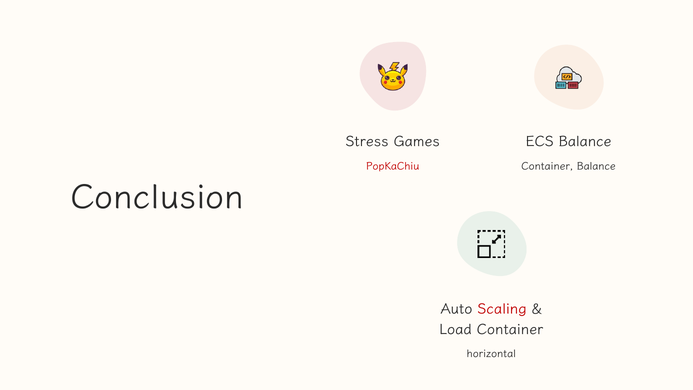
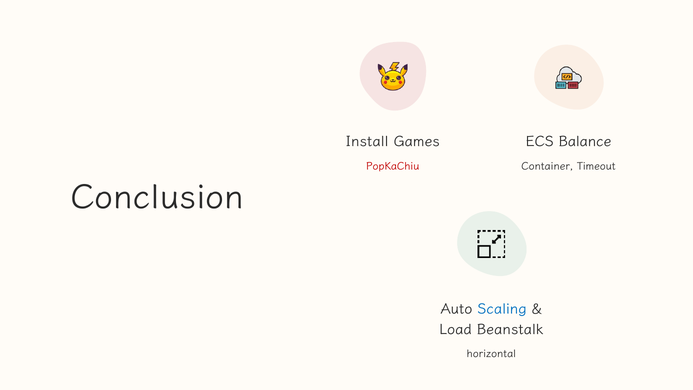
Stress: Stress -> Install
Container Balance: Balance -> Timeout
Scaling colour: red -> blue
Load Container: Container -> Beanstalk
